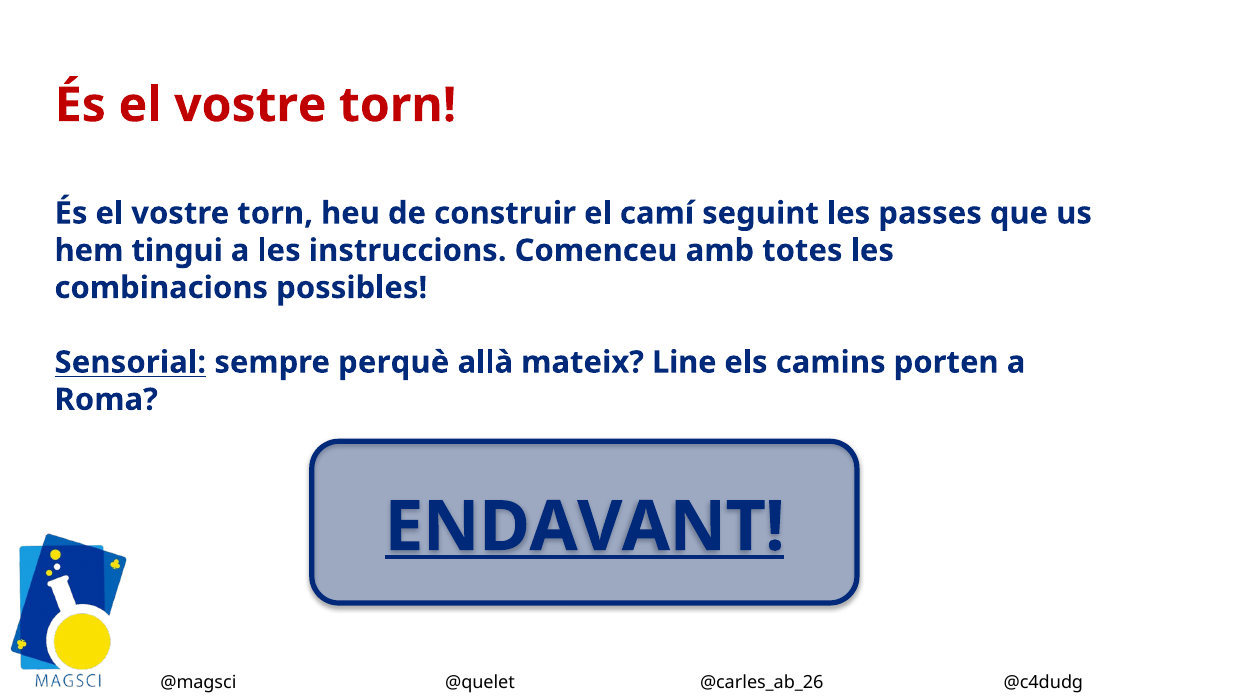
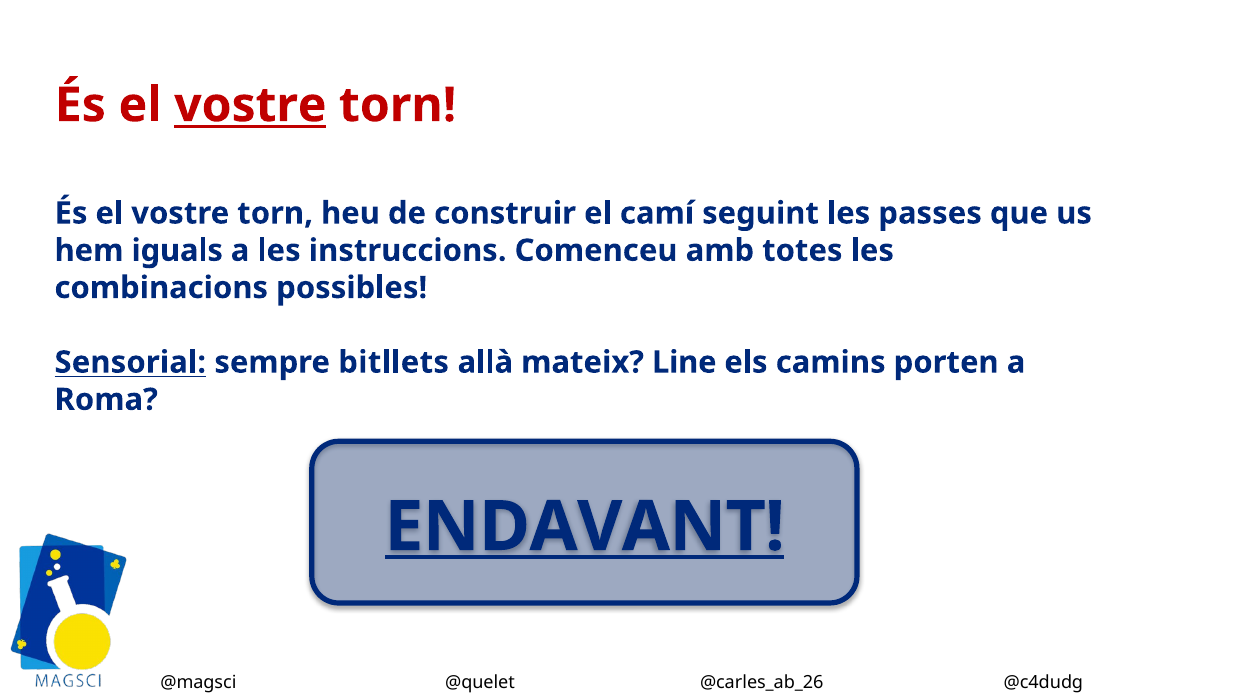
vostre at (250, 105) underline: none -> present
tingui: tingui -> iguals
perquè: perquè -> bitllets
